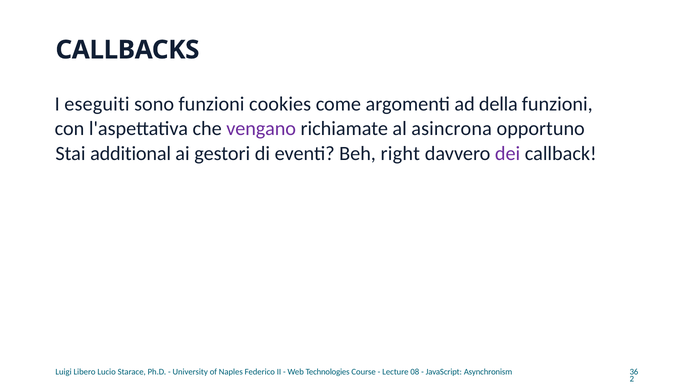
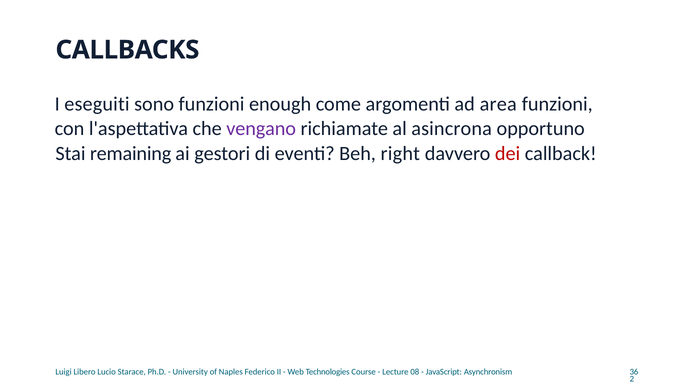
cookies: cookies -> enough
della: della -> area
additional: additional -> remaining
dei colour: purple -> red
